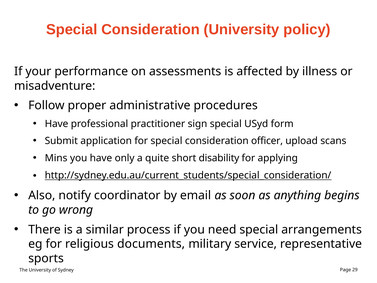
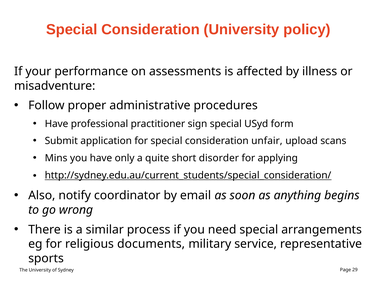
officer: officer -> unfair
disability: disability -> disorder
